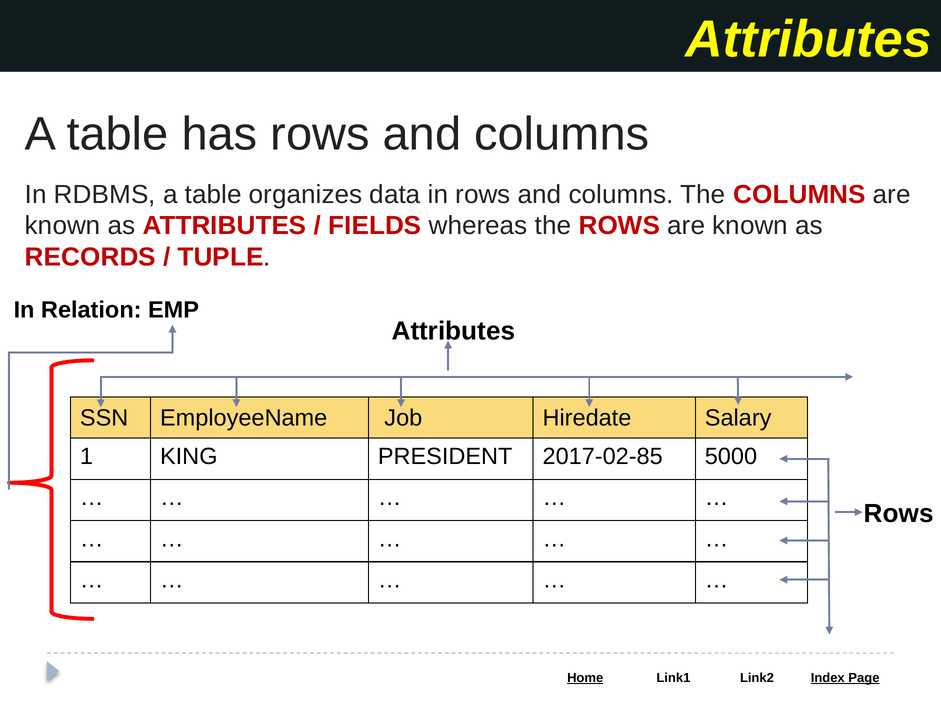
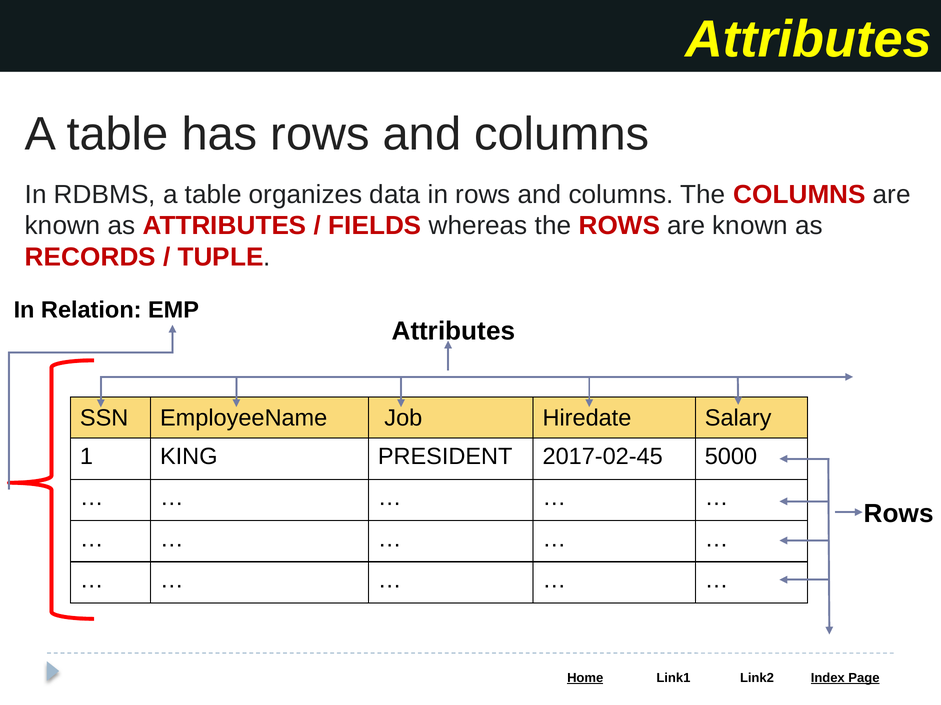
2017-02-85: 2017-02-85 -> 2017-02-45
